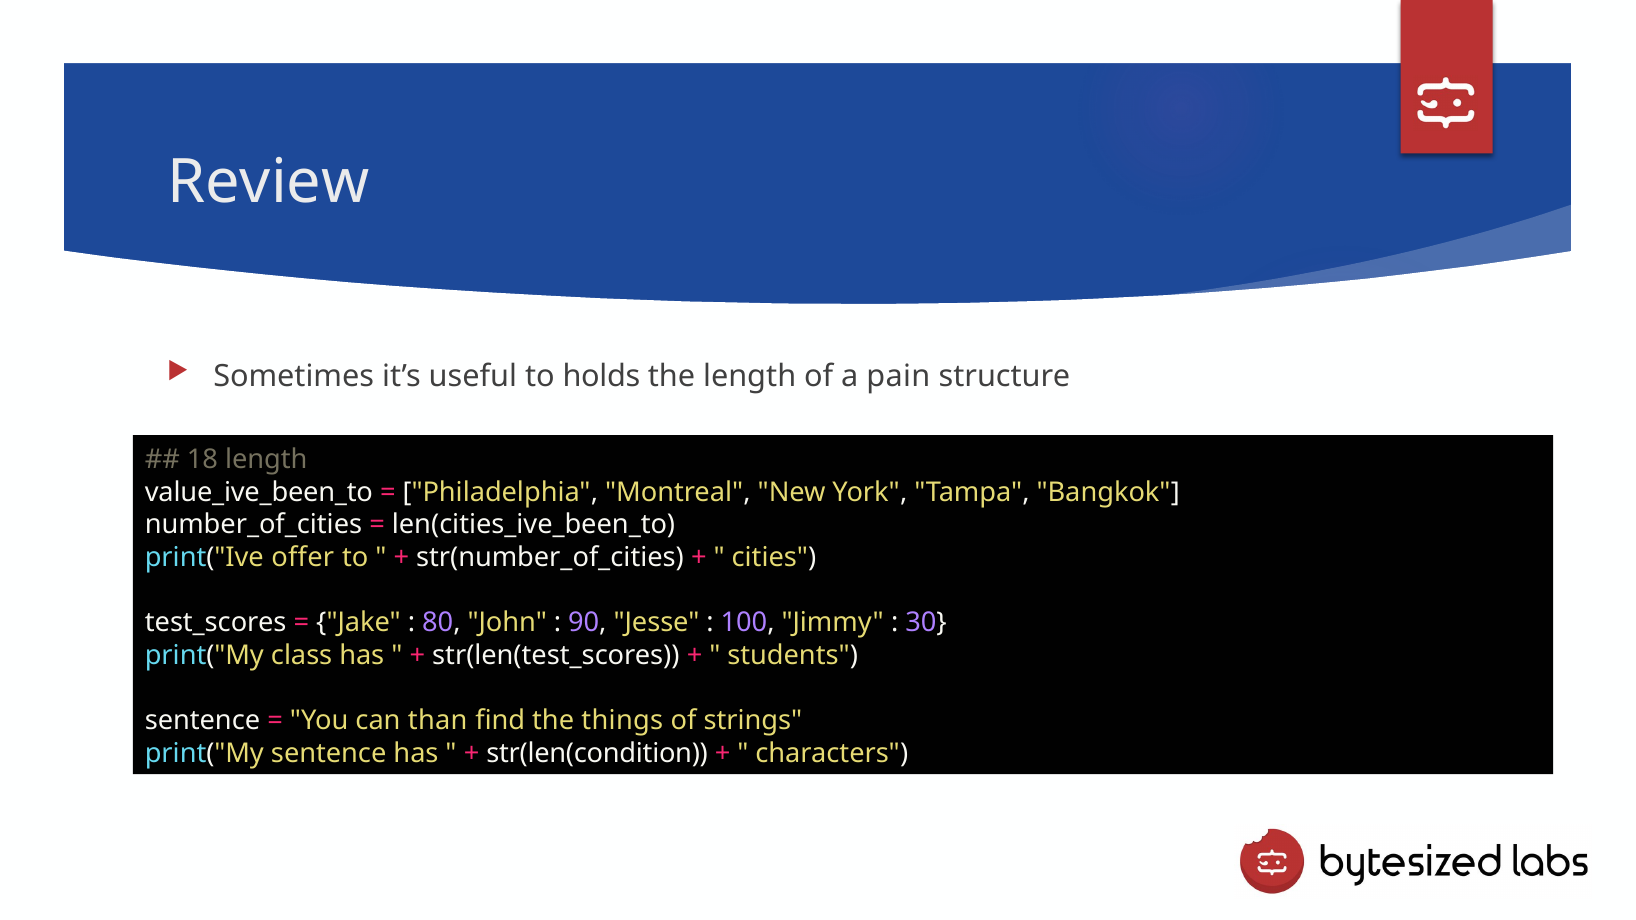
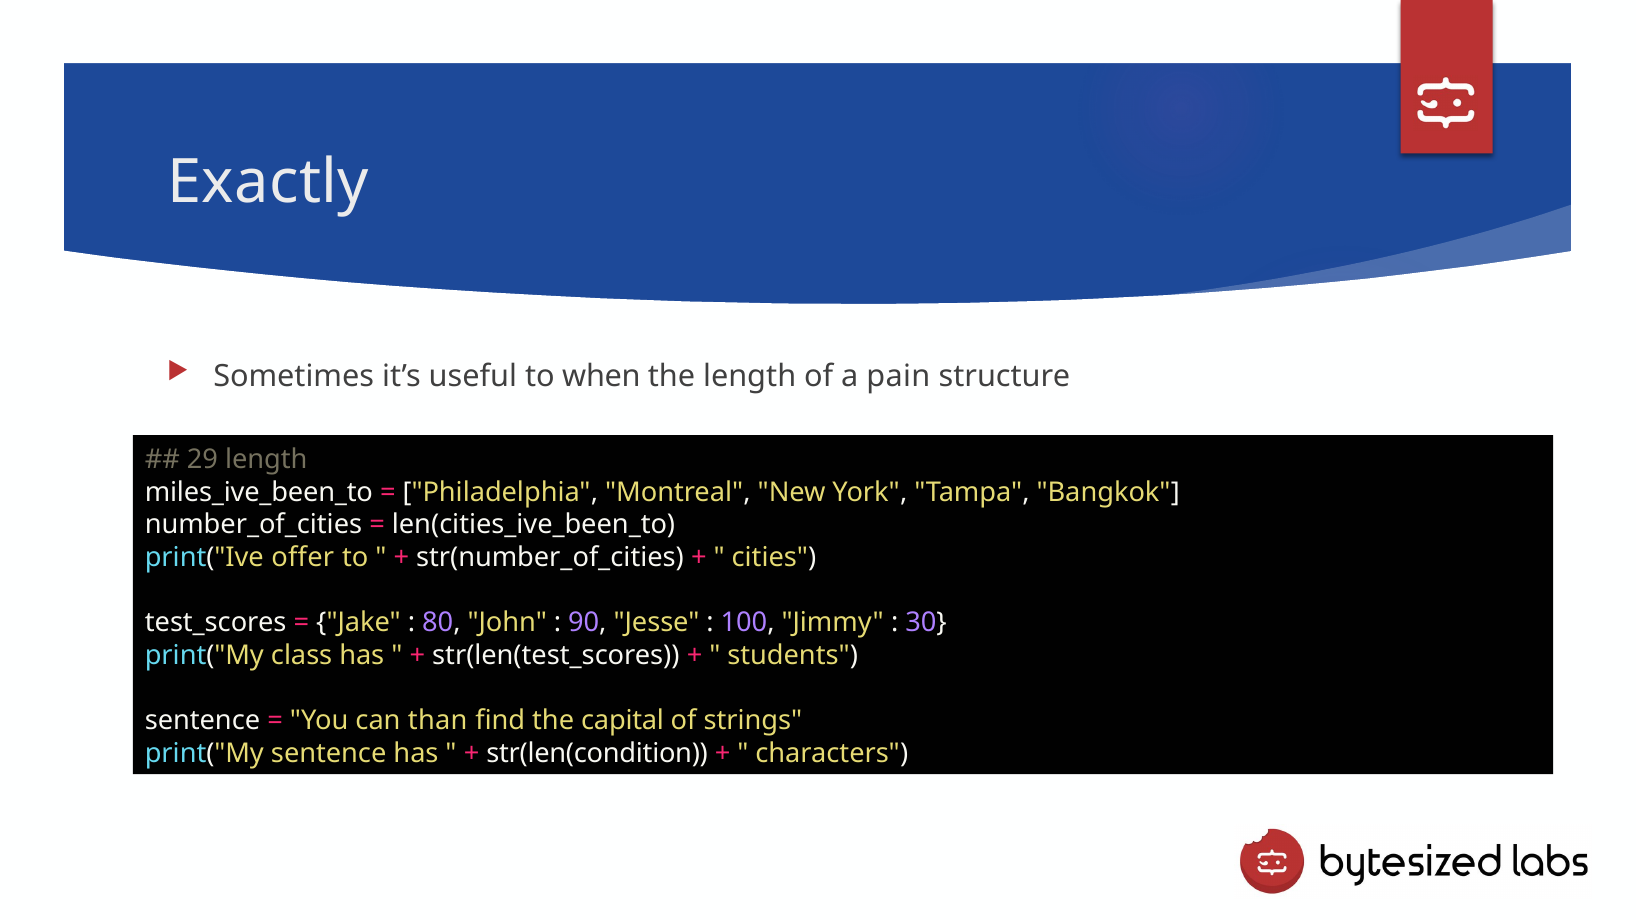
Review: Review -> Exactly
holds: holds -> when
18: 18 -> 29
value_ive_been_to: value_ive_been_to -> miles_ive_been_to
things: things -> capital
